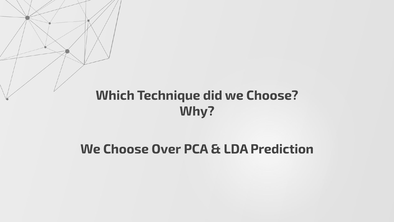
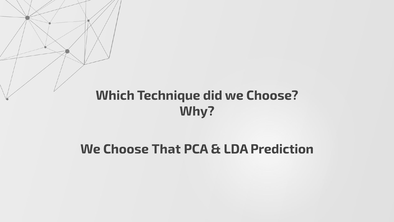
Over: Over -> That
